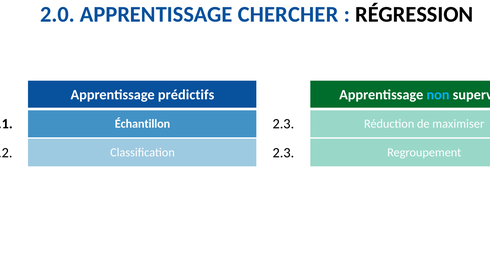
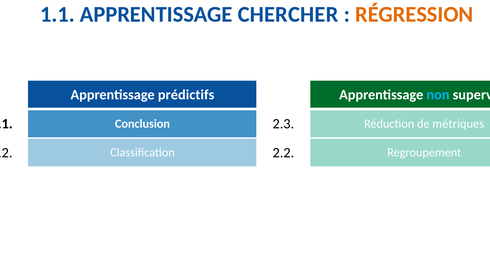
2.0: 2.0 -> 1.1
RÉGRESSION colour: black -> orange
Échantillon: Échantillon -> Conclusion
maximiser: maximiser -> métriques
Classification 2.3: 2.3 -> 2.2
